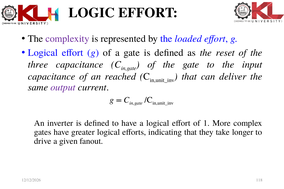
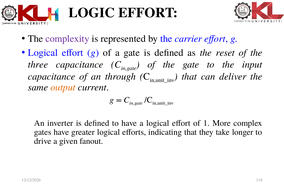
loaded: loaded -> carrier
reached: reached -> through
output colour: purple -> orange
